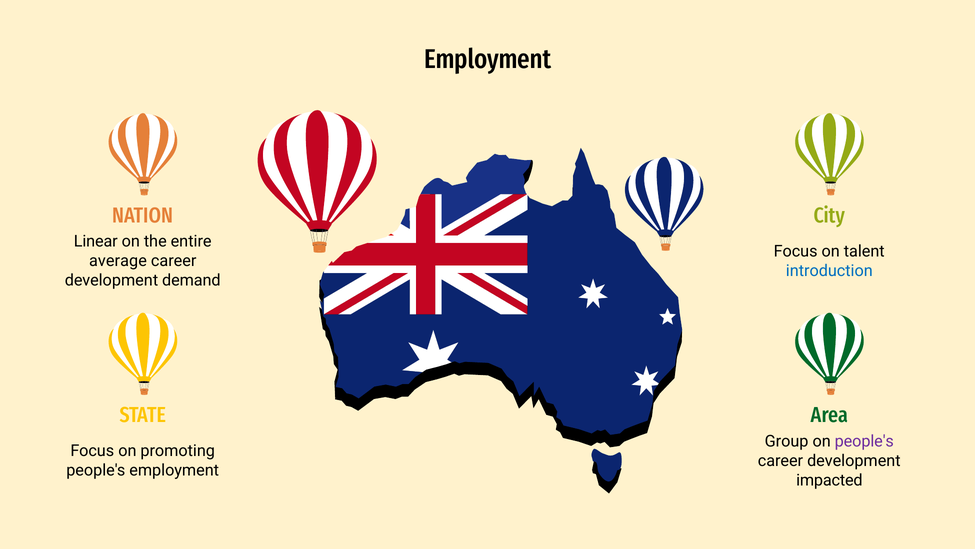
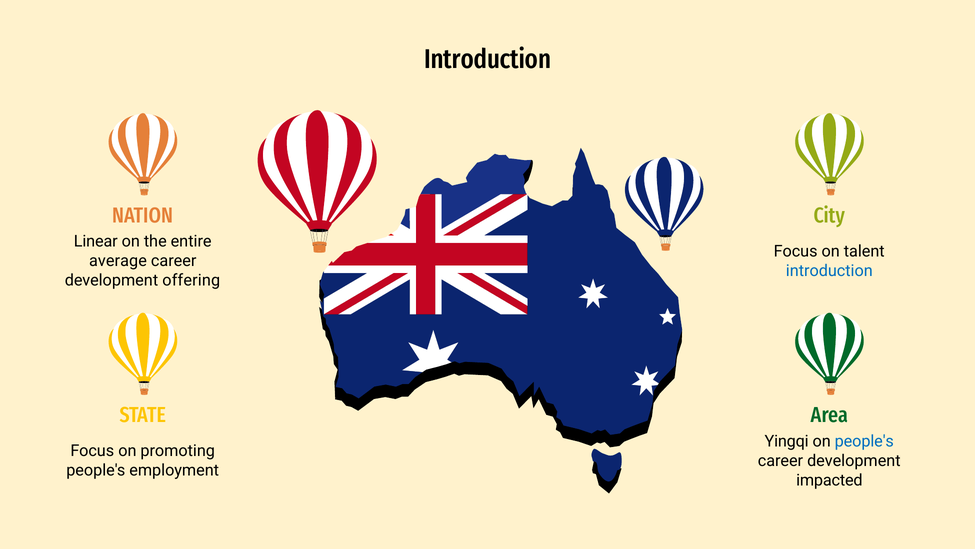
Employment at (488, 59): Employment -> Introduction
demand: demand -> offering
Group: Group -> Yingqi
people's at (864, 441) colour: purple -> blue
